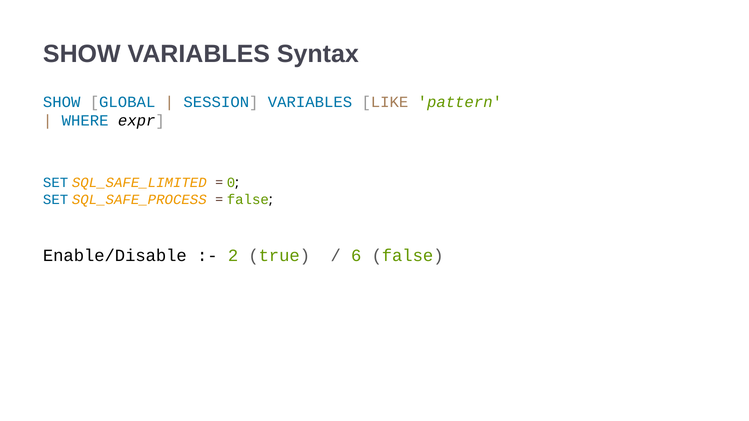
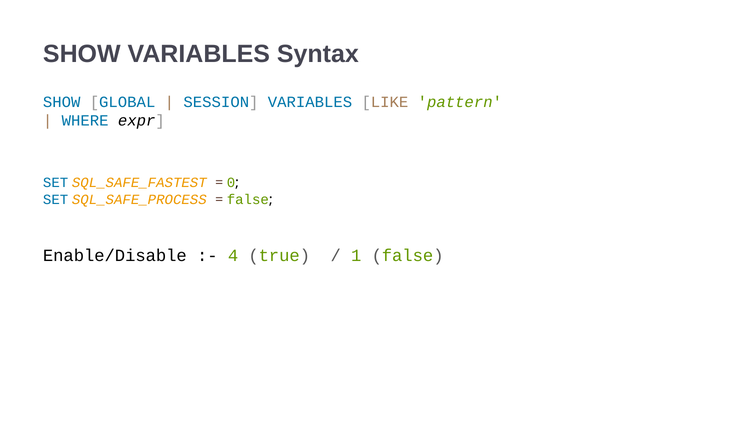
SQL_SAFE_LIMITED: SQL_SAFE_LIMITED -> SQL_SAFE_FASTEST
2: 2 -> 4
6: 6 -> 1
